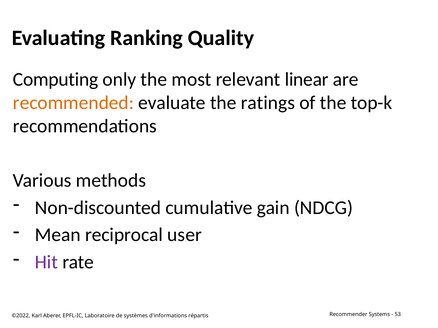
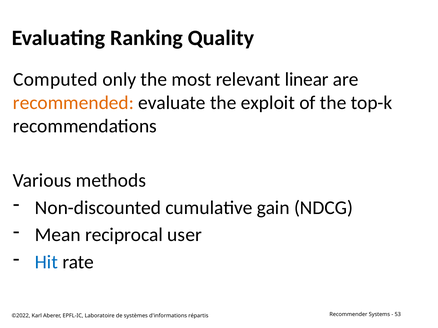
Computing: Computing -> Computed
ratings: ratings -> exploit
Hit colour: purple -> blue
